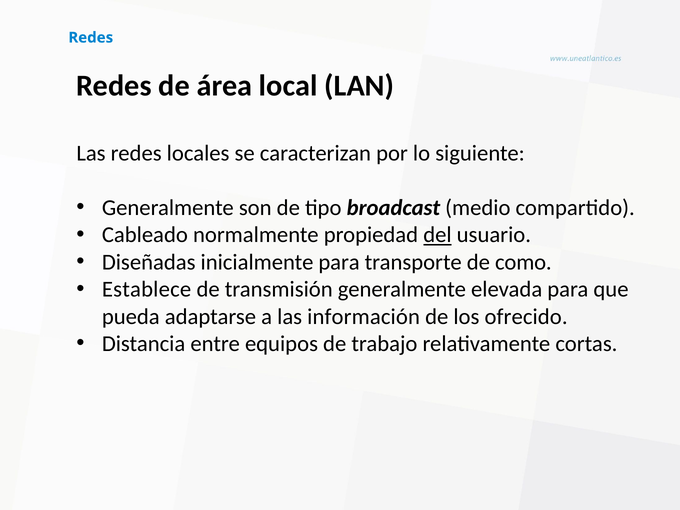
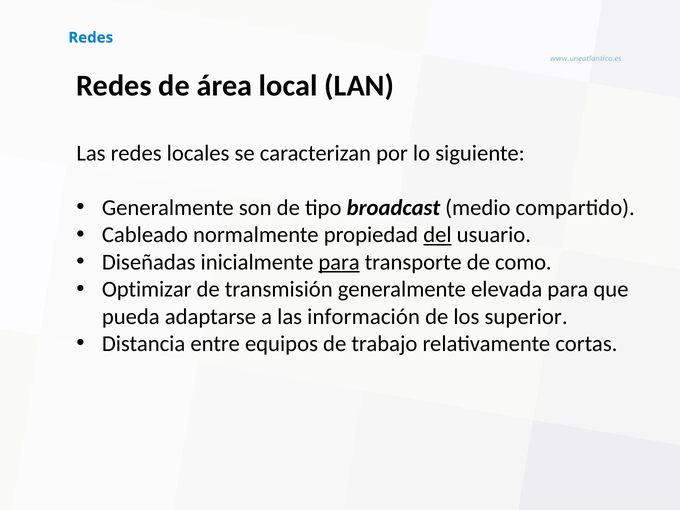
para at (339, 262) underline: none -> present
Establece: Establece -> Optimizar
ofrecido: ofrecido -> superior
